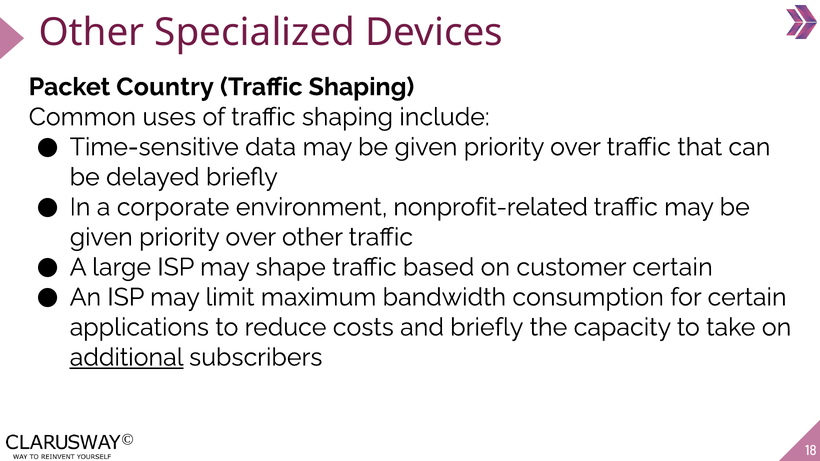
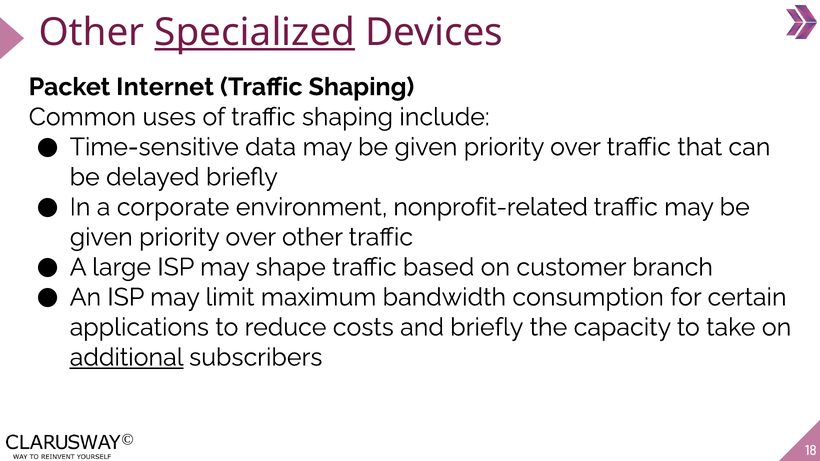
Specialized underline: none -> present
Country: Country -> Internet
customer certain: certain -> branch
